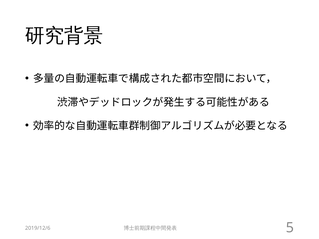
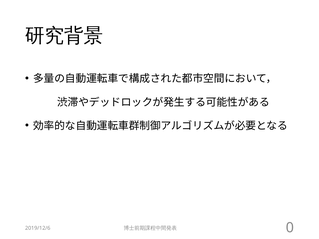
5: 5 -> 0
